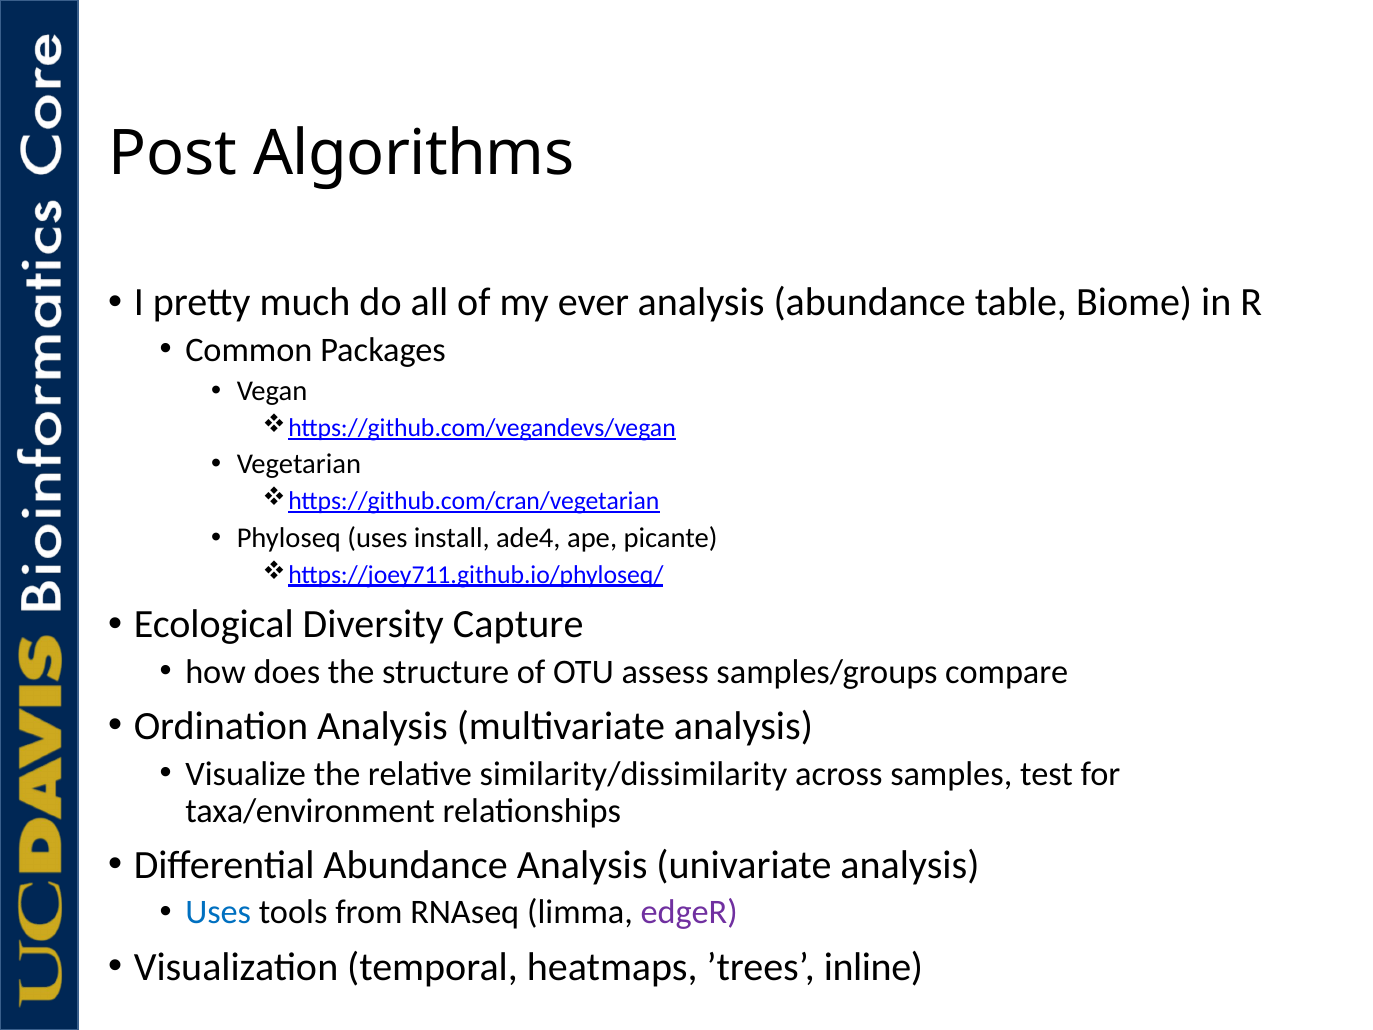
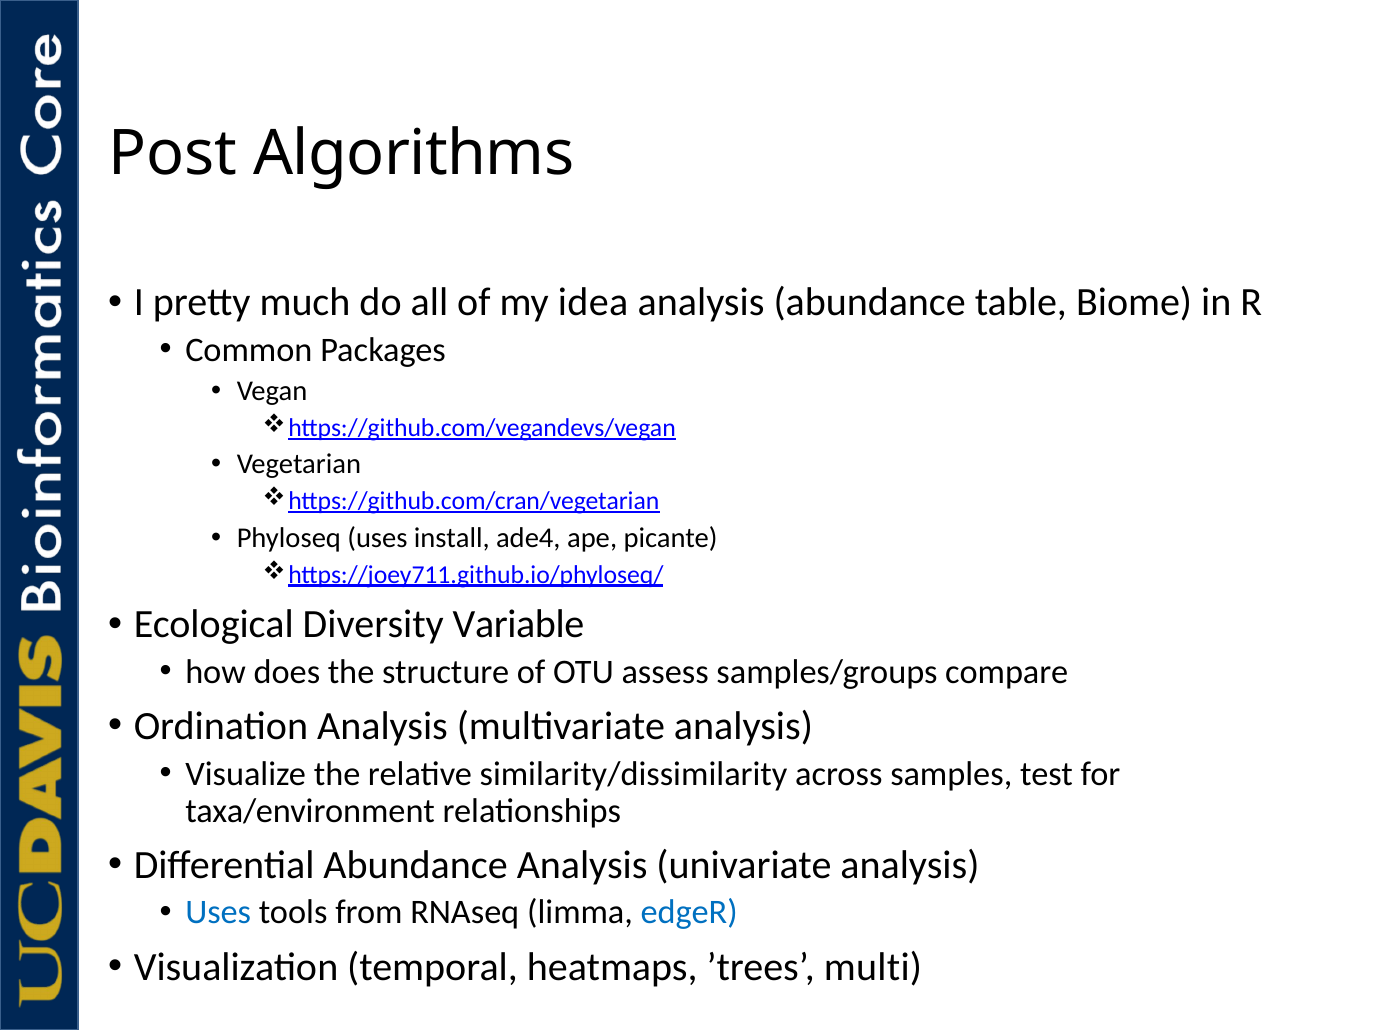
ever: ever -> idea
Capture: Capture -> Variable
edgeR colour: purple -> blue
inline: inline -> multi
